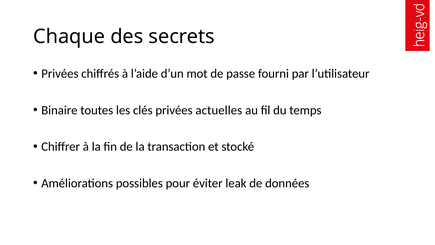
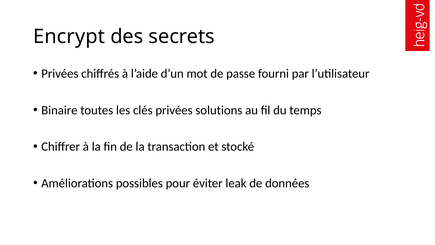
Chaque: Chaque -> Encrypt
actuelles: actuelles -> solutions
